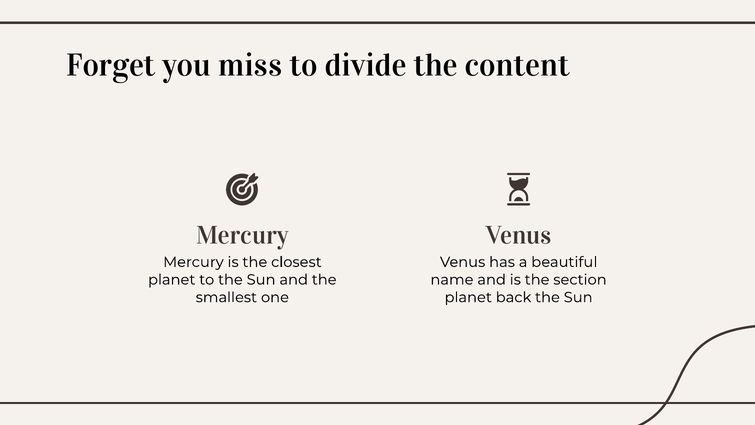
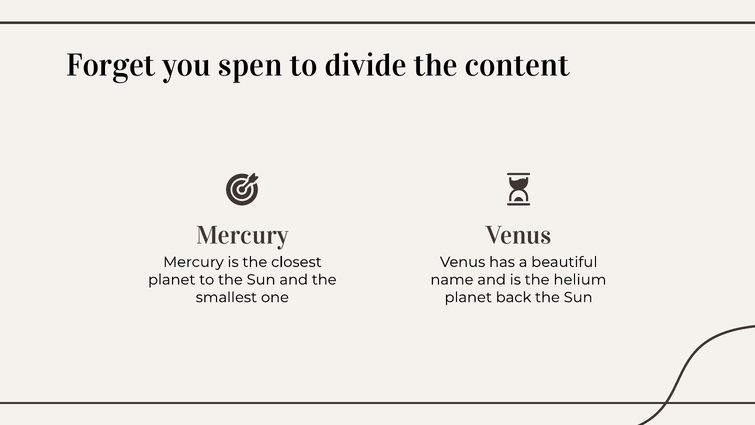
miss: miss -> spen
section: section -> helium
